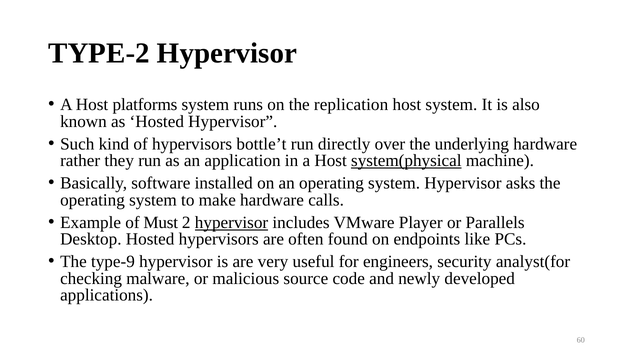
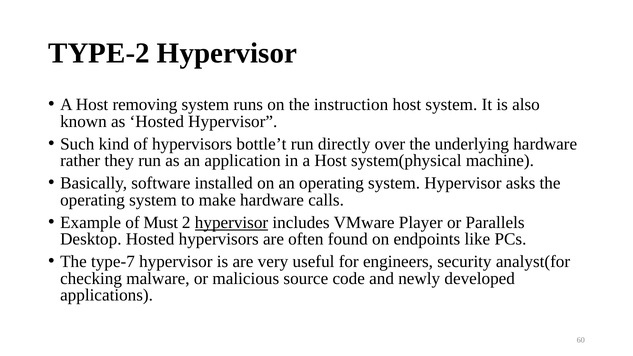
platforms: platforms -> removing
replication: replication -> instruction
system(physical underline: present -> none
type-9: type-9 -> type-7
